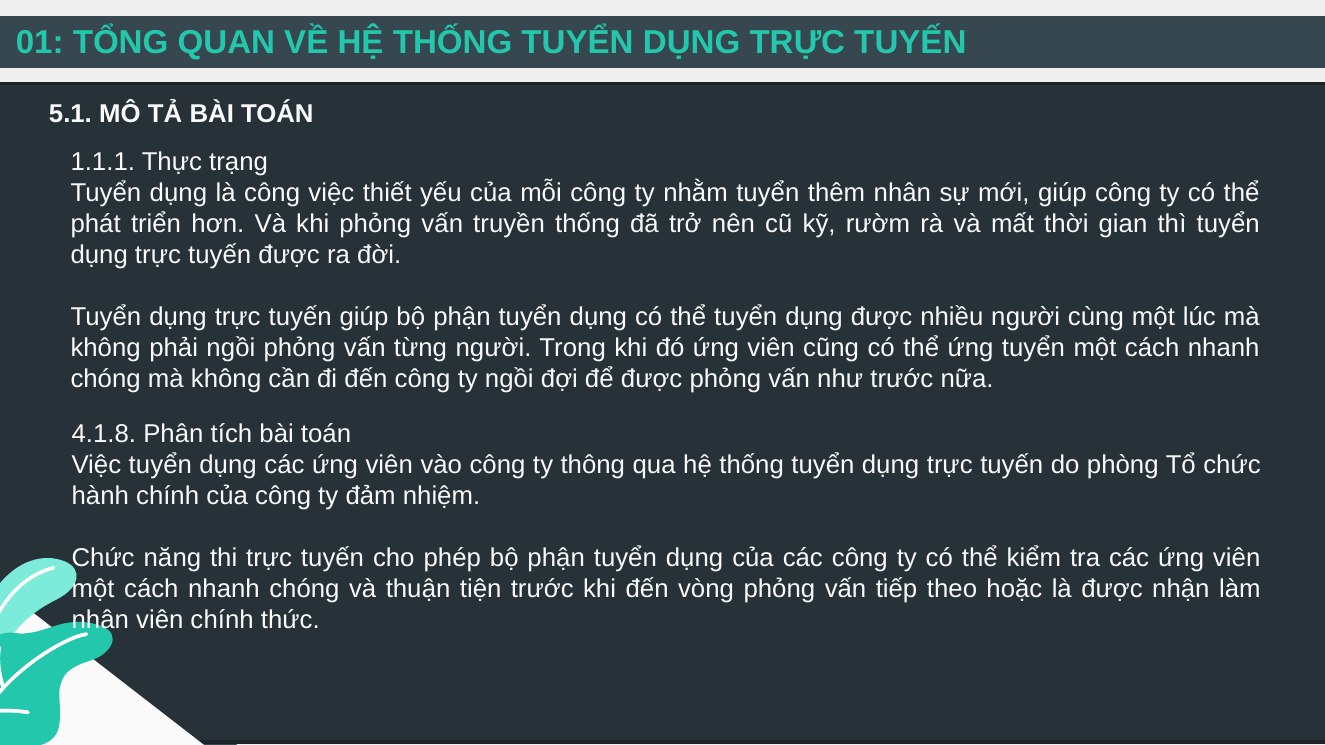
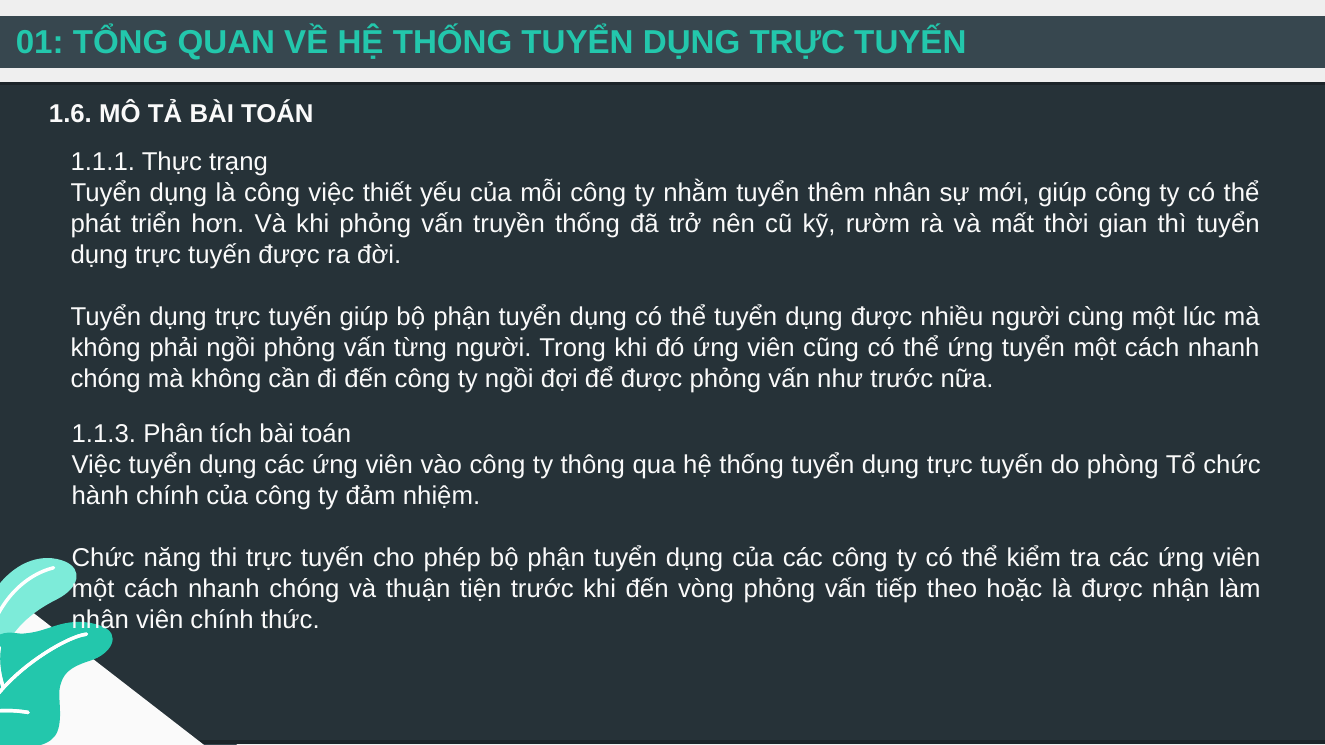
5.1: 5.1 -> 1.6
4.1.8: 4.1.8 -> 1.1.3
